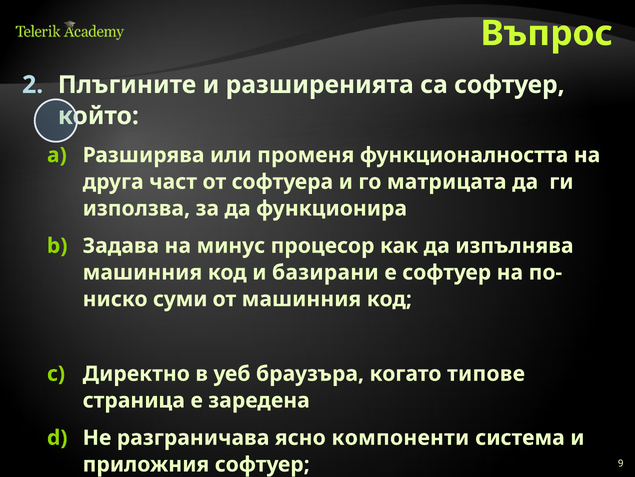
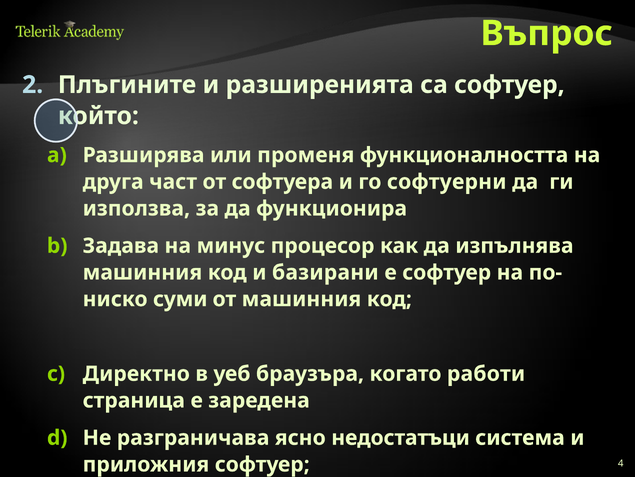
матрицата: матрицата -> софтуерни
типове: типове -> работи
компоненти: компоненти -> недостатъци
9: 9 -> 4
